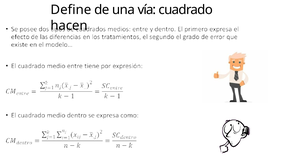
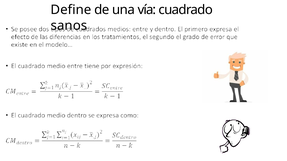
hacen: hacen -> sanos
